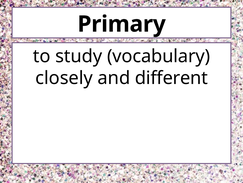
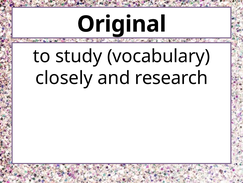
Primary: Primary -> Original
different: different -> research
